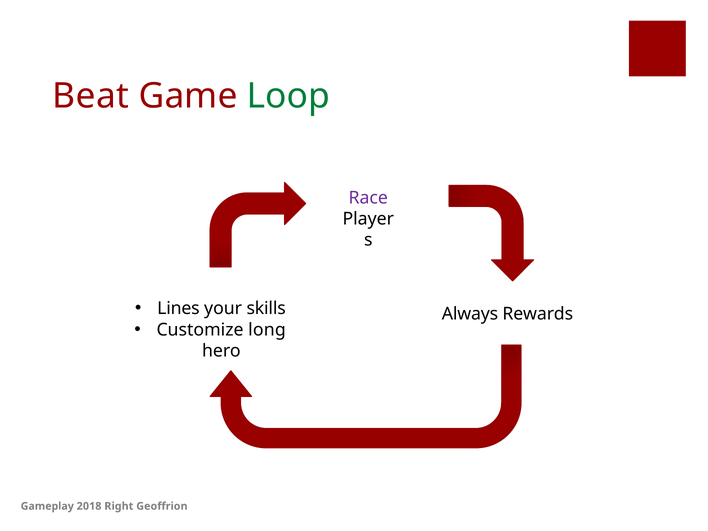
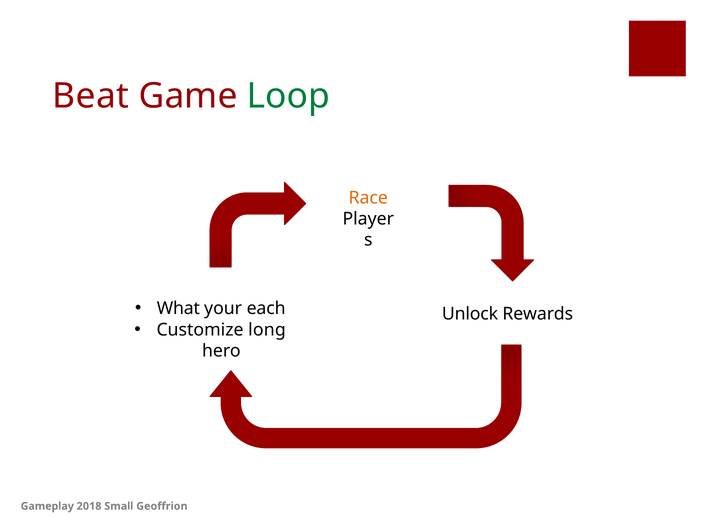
Race colour: purple -> orange
Lines: Lines -> What
skills: skills -> each
Always: Always -> Unlock
Right: Right -> Small
